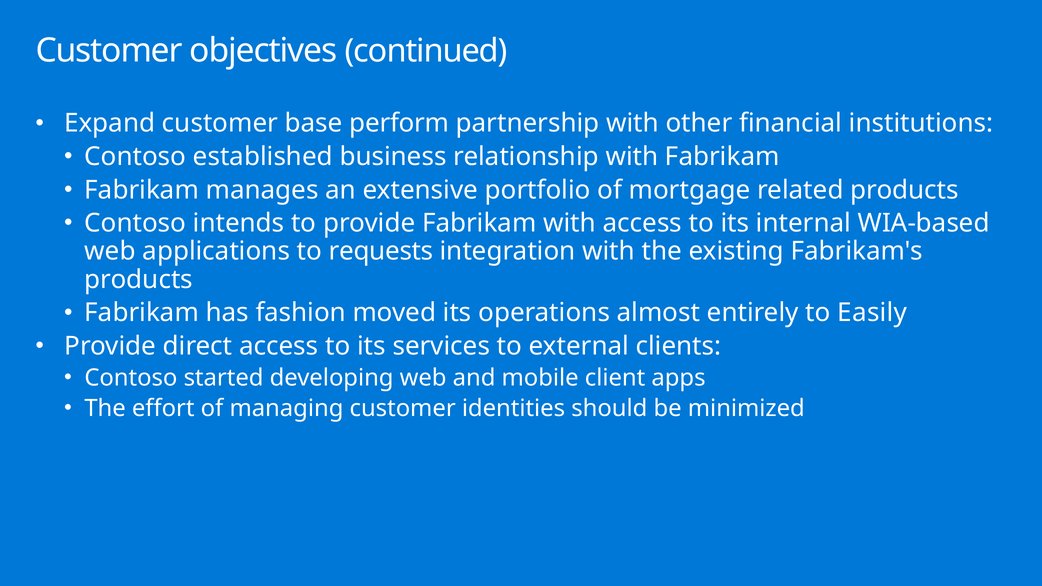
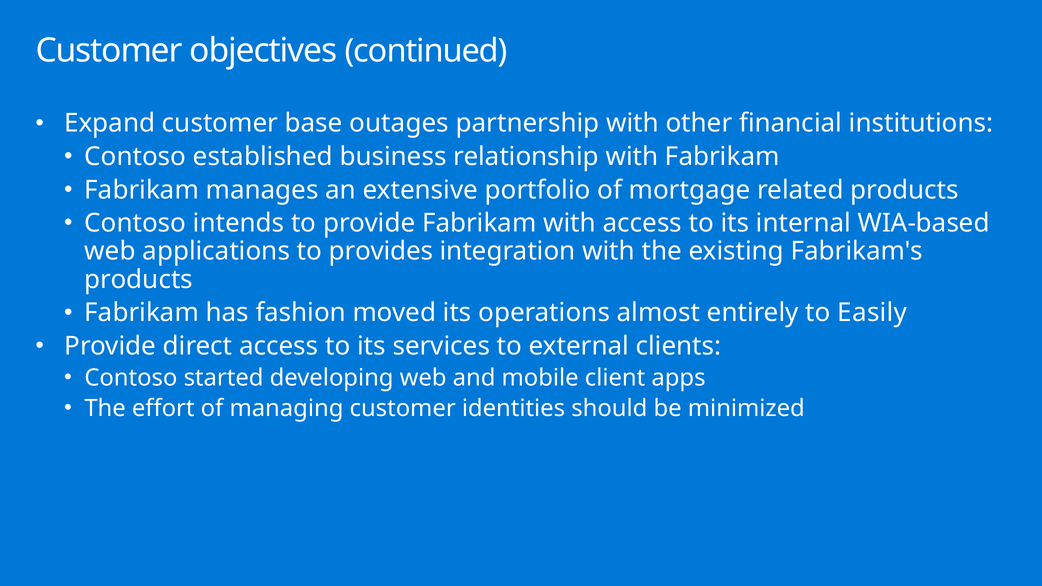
perform: perform -> outages
requests: requests -> provides
